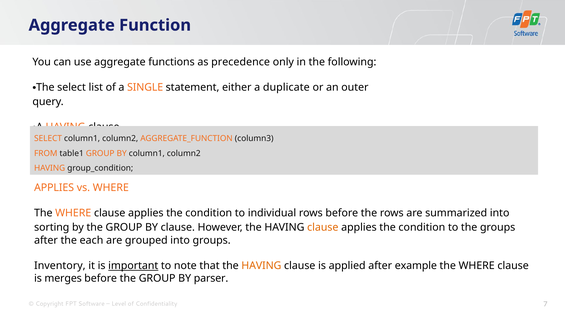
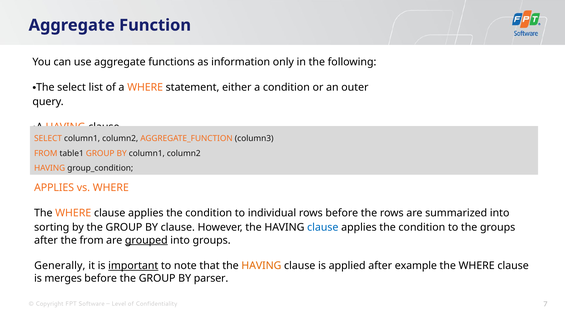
precedence: precedence -> information
a SINGLE: SINGLE -> WHERE
a duplicate: duplicate -> condition
clause at (323, 227) colour: orange -> blue
the each: each -> from
grouped underline: none -> present
Inventory: Inventory -> Generally
